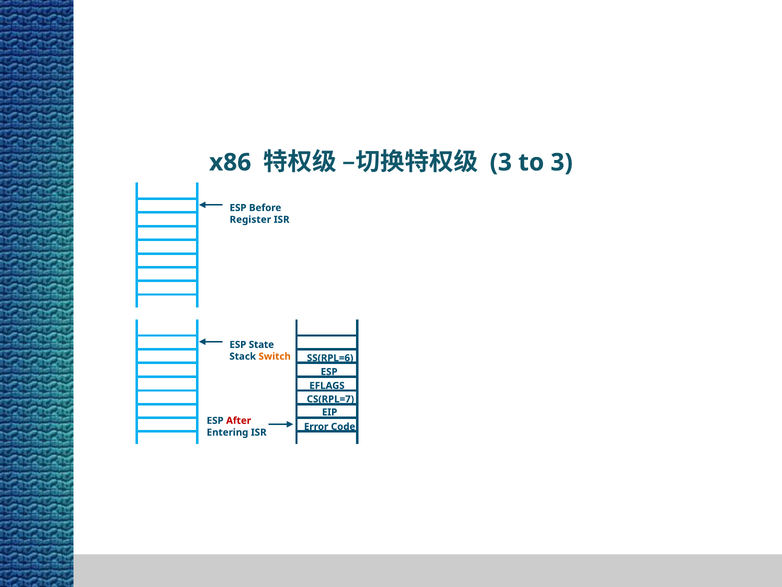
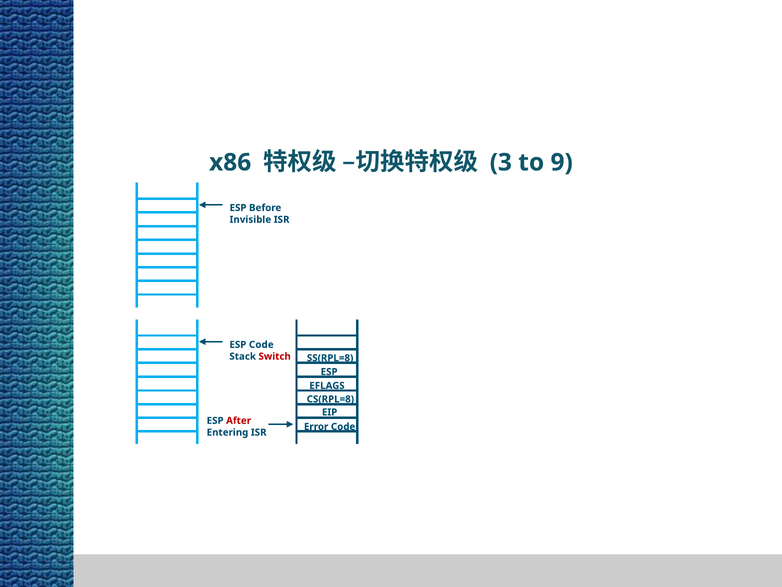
to 3: 3 -> 9
Register: Register -> Invisible
ESP State: State -> Code
Switch colour: orange -> red
SS(RPL=6: SS(RPL=6 -> SS(RPL=8
CS(RPL=7: CS(RPL=7 -> CS(RPL=8
